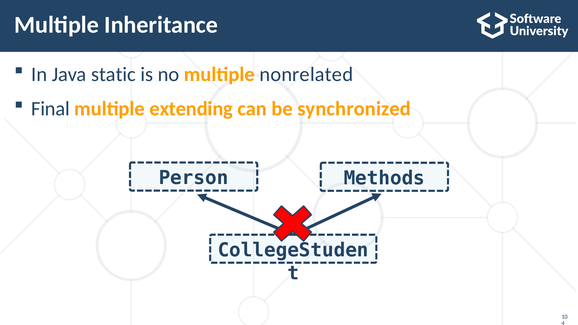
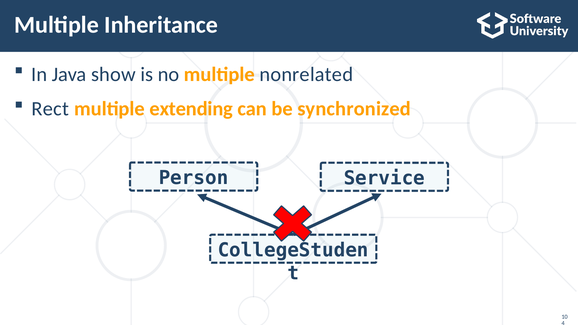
static: static -> show
Final: Final -> Rect
Methods: Methods -> Service
